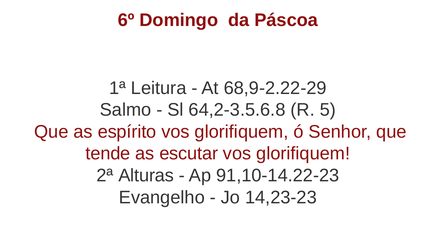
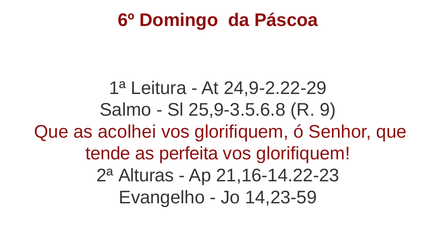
68,9-2.22-29: 68,9-2.22-29 -> 24,9-2.22-29
64,2-3.5.6.8: 64,2-3.5.6.8 -> 25,9-3.5.6.8
5: 5 -> 9
espírito: espírito -> acolhei
escutar: escutar -> perfeita
91,10-14.22-23: 91,10-14.22-23 -> 21,16-14.22-23
14,23-23: 14,23-23 -> 14,23-59
